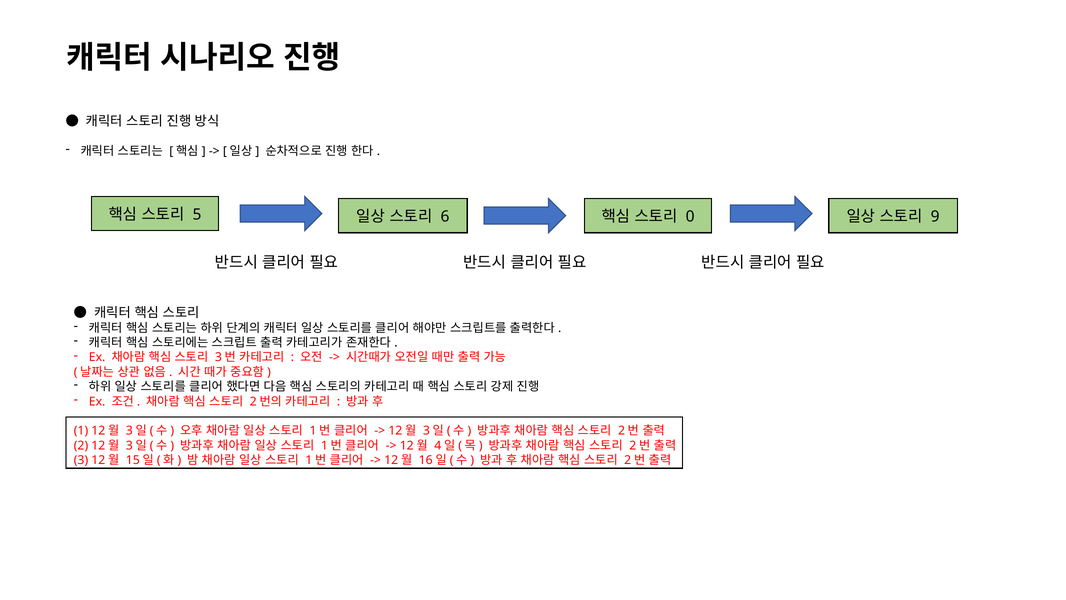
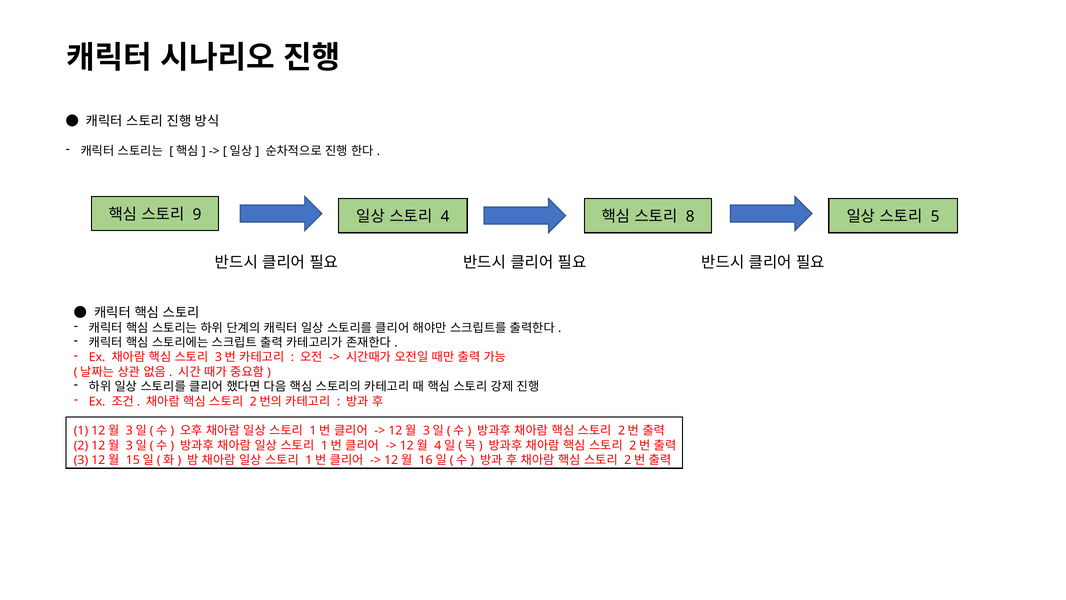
5: 5 -> 9
6: 6 -> 4
0: 0 -> 8
9: 9 -> 5
